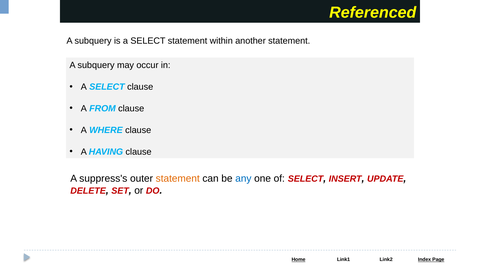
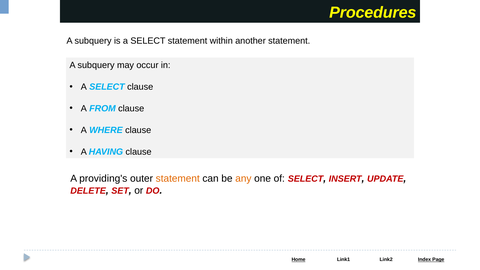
Referenced: Referenced -> Procedures
suppress's: suppress's -> providing's
any colour: blue -> orange
